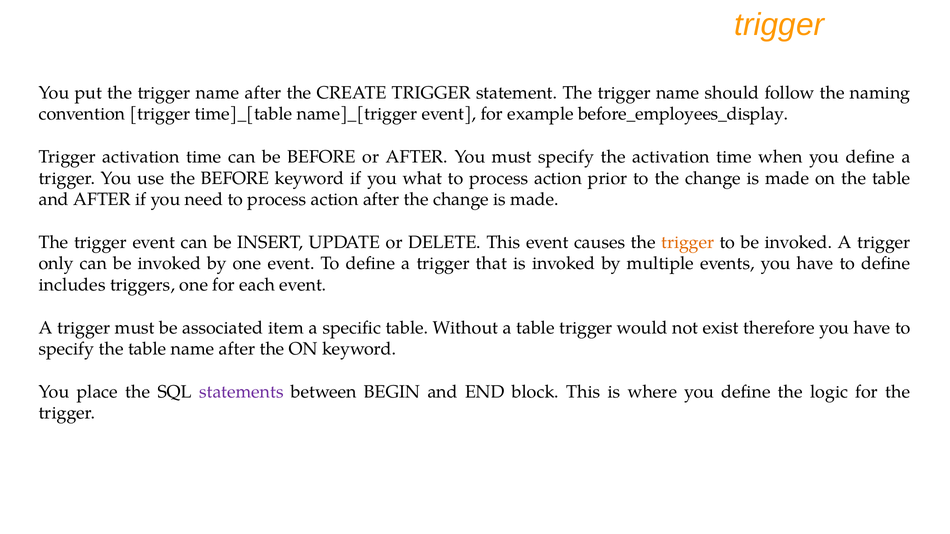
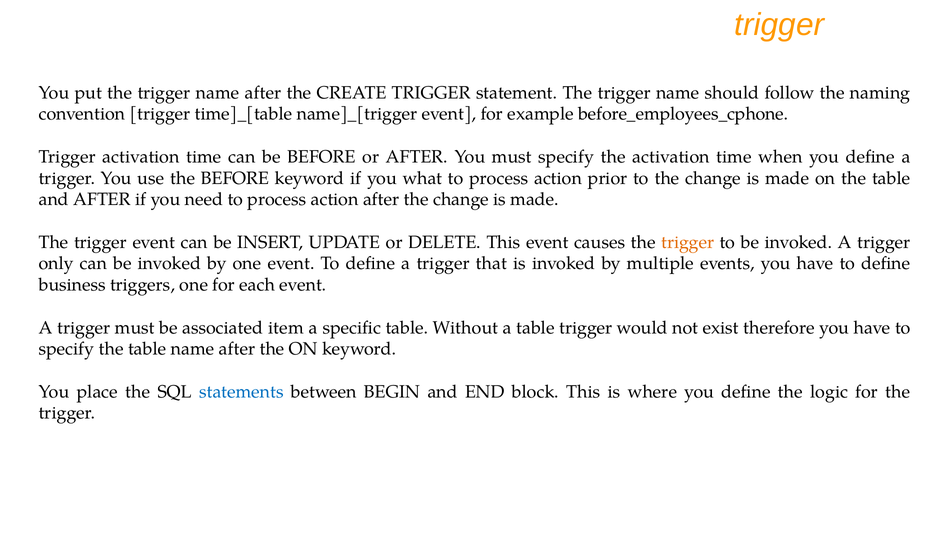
before_employees_display: before_employees_display -> before_employees_cphone
includes: includes -> business
statements colour: purple -> blue
